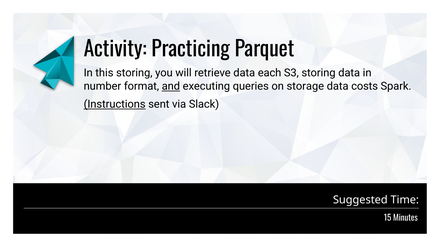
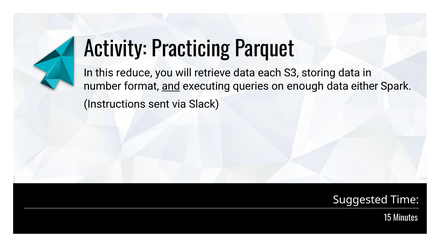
this storing: storing -> reduce
storage: storage -> enough
costs: costs -> either
Instructions underline: present -> none
